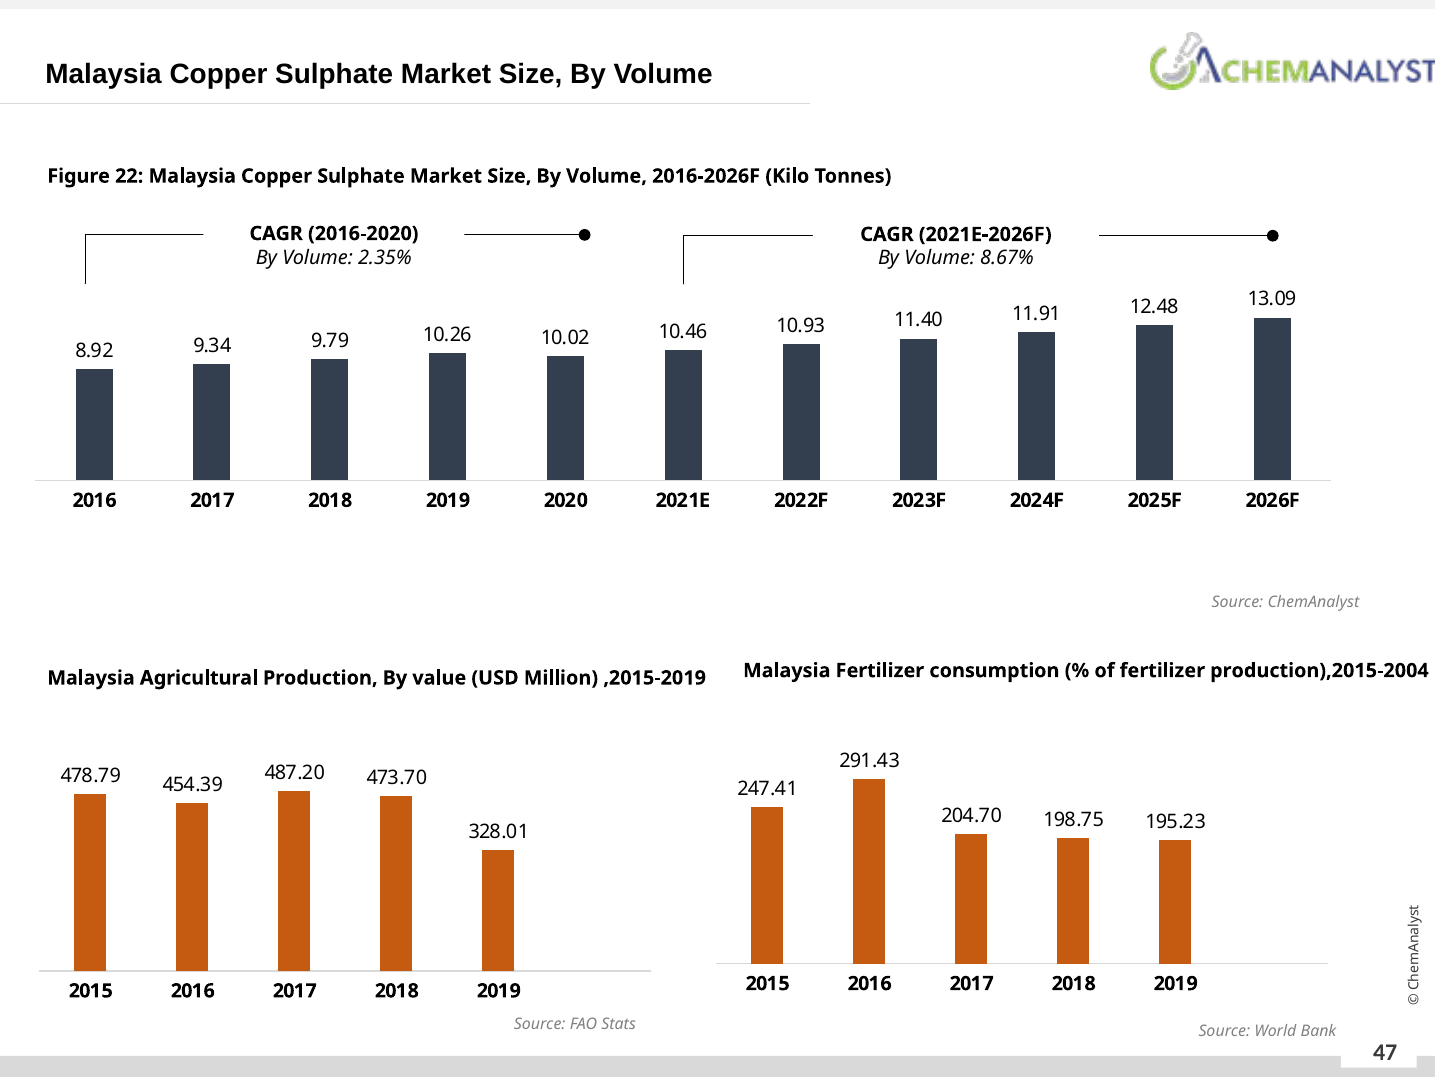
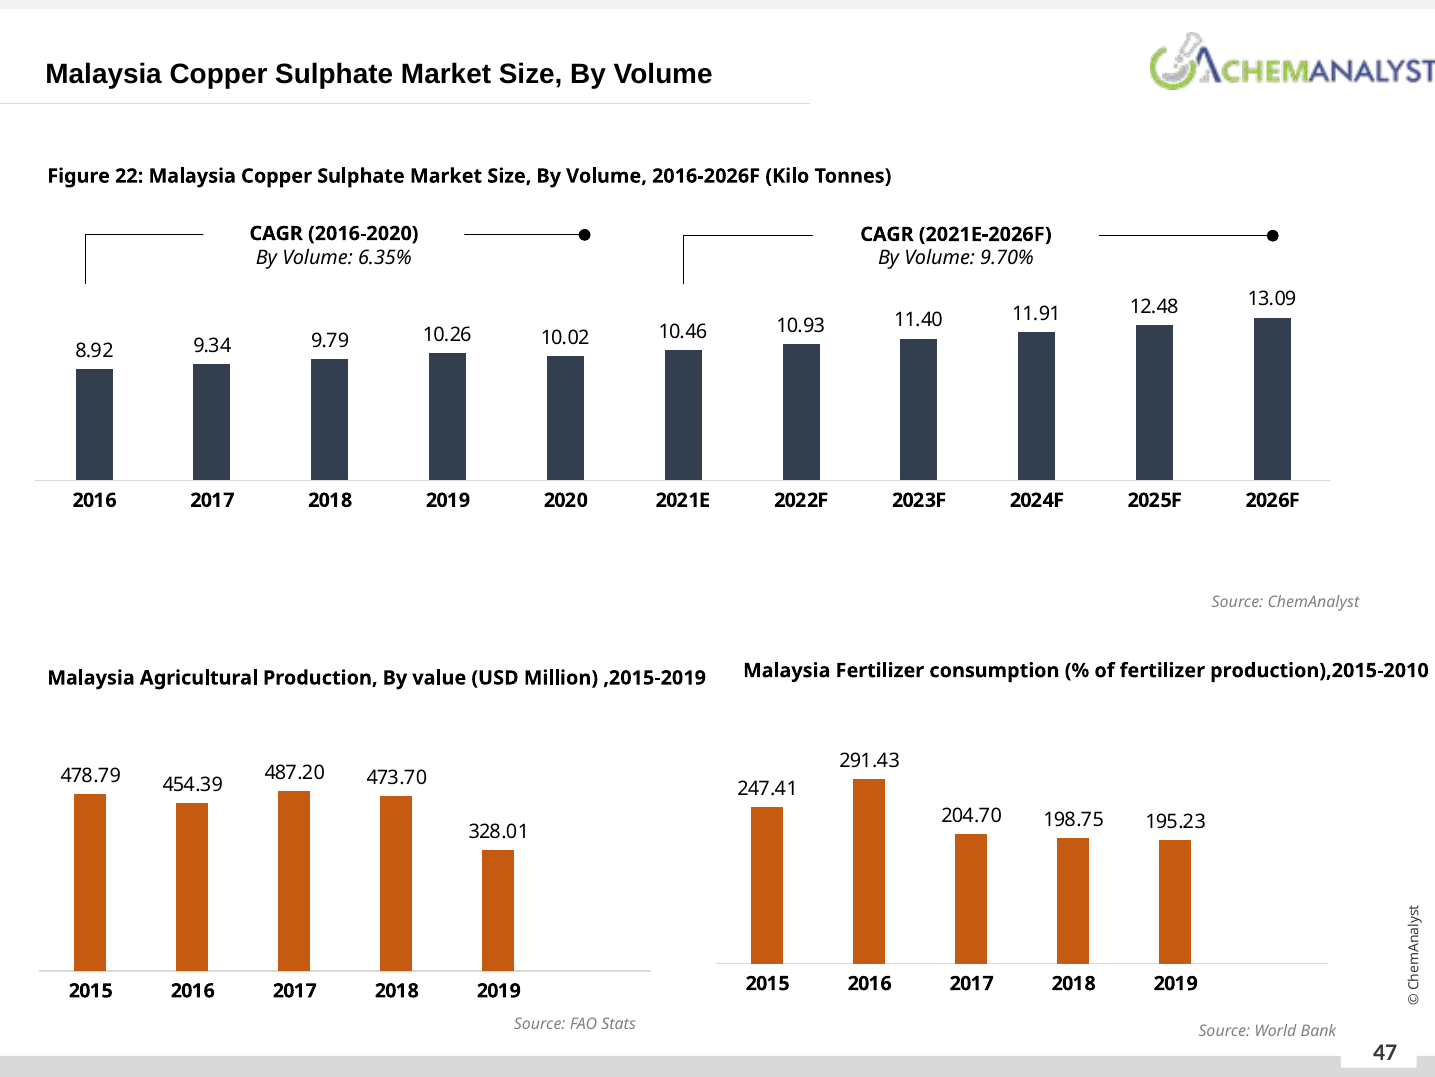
2.35%: 2.35% -> 6.35%
8.67%: 8.67% -> 9.70%
production),2015-2004: production),2015-2004 -> production),2015-2010
